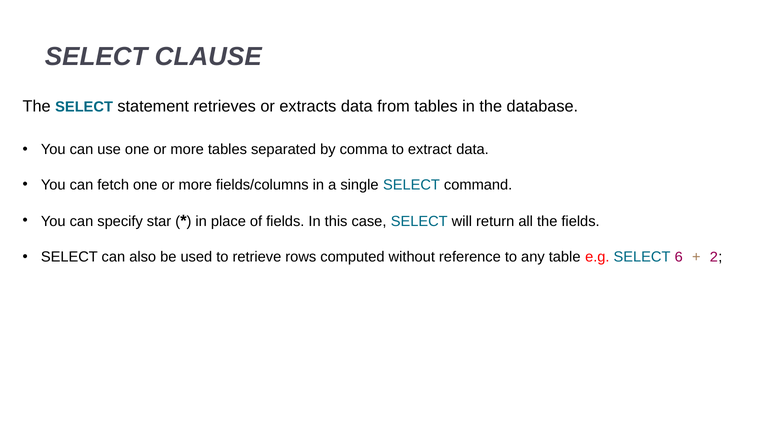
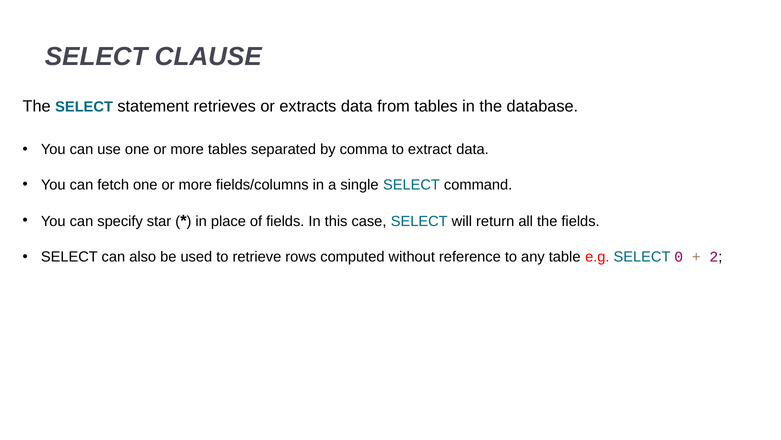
6: 6 -> 0
